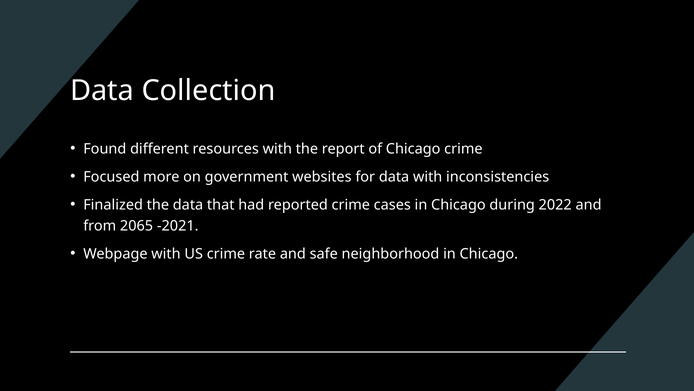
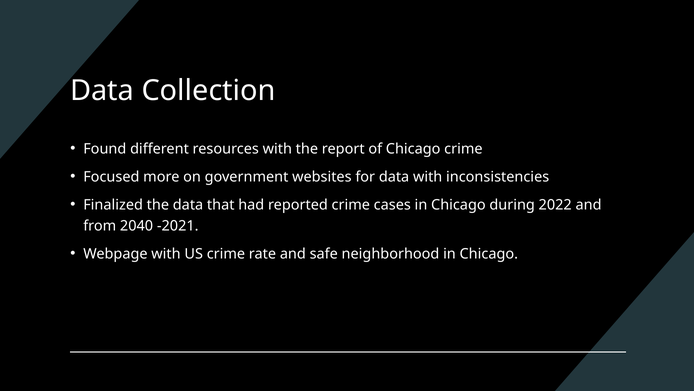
2065: 2065 -> 2040
